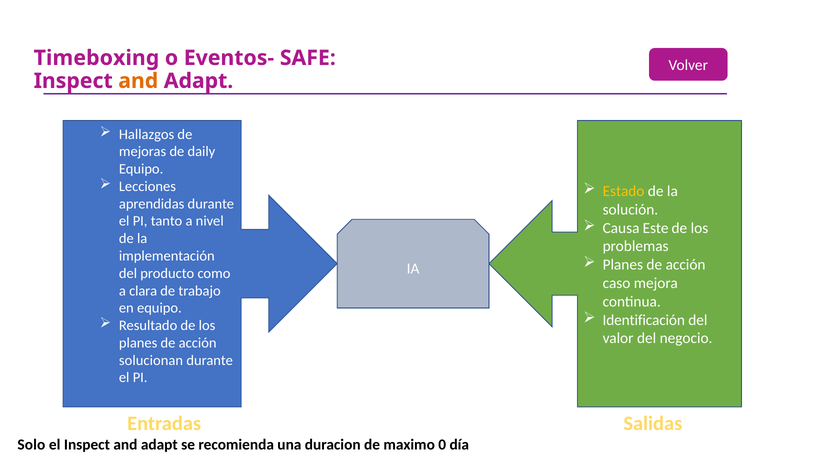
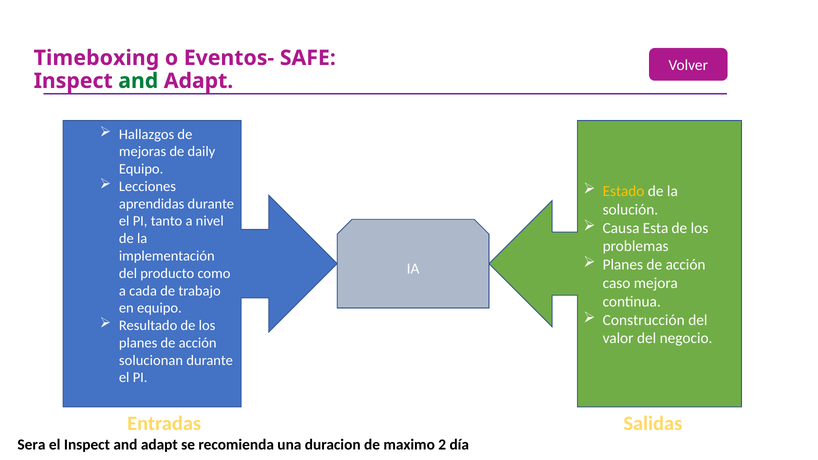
and at (138, 81) colour: orange -> green
Este: Este -> Esta
clara: clara -> cada
Identificación: Identificación -> Construcción
Solo: Solo -> Sera
0: 0 -> 2
